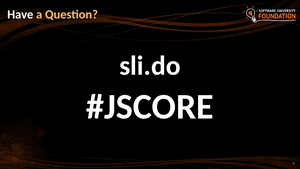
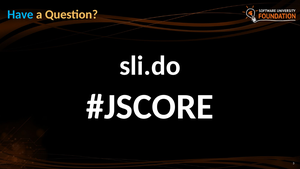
Have colour: white -> light blue
